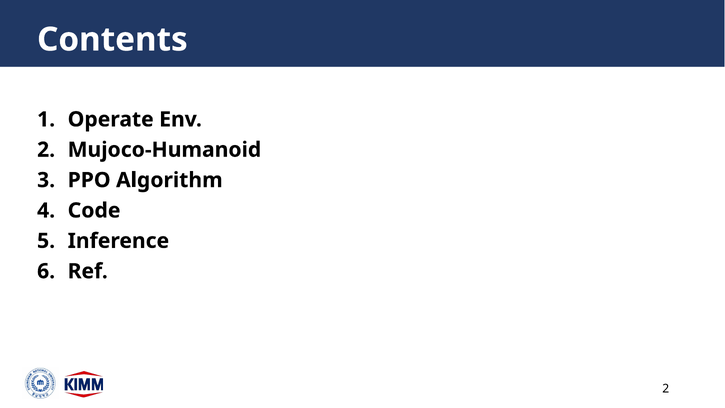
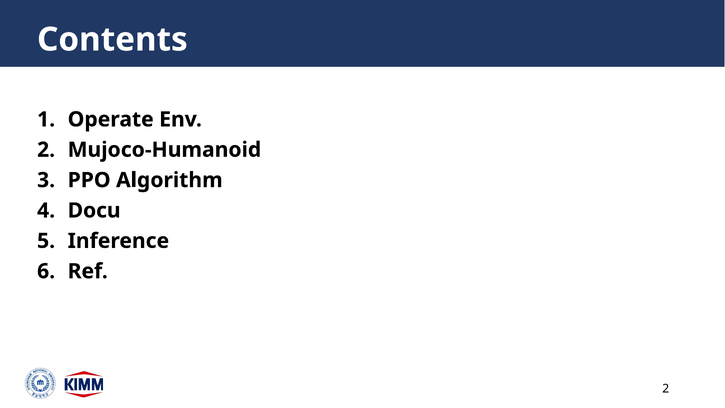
Code: Code -> Docu
